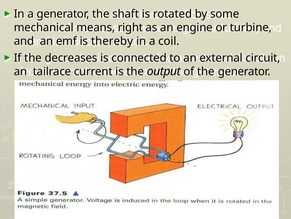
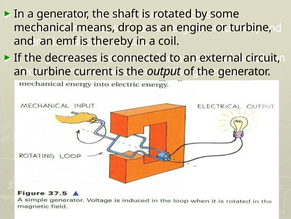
right: right -> drop
an tailrace: tailrace -> turbine
